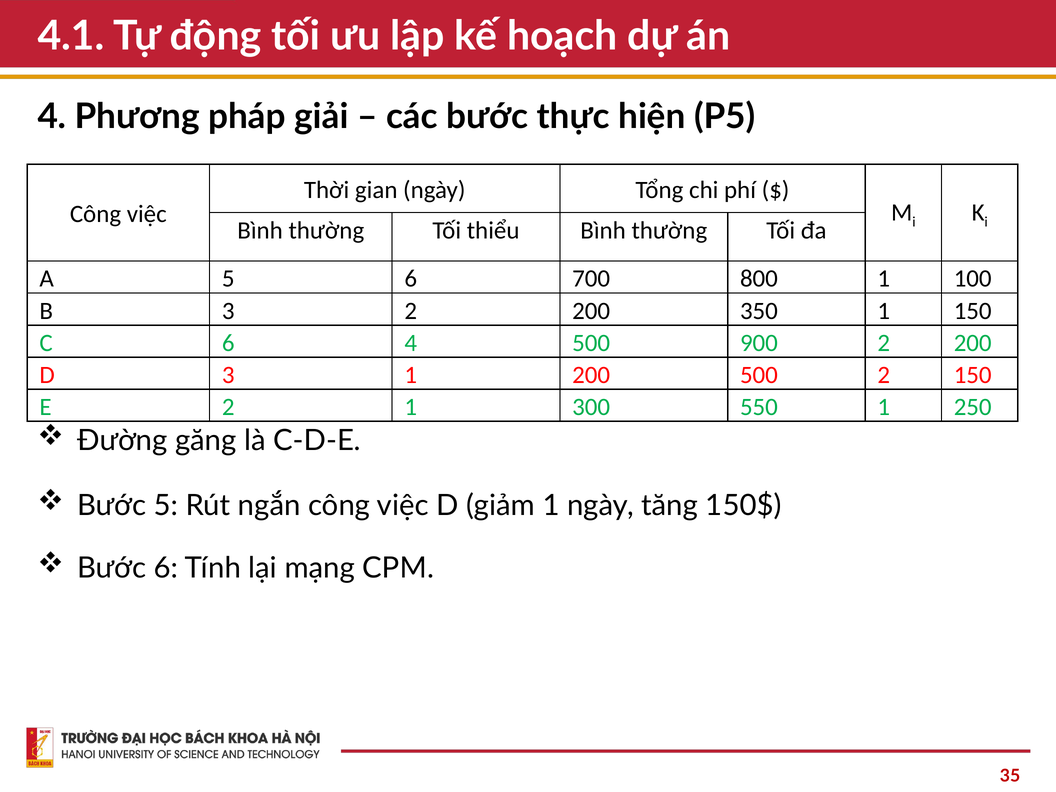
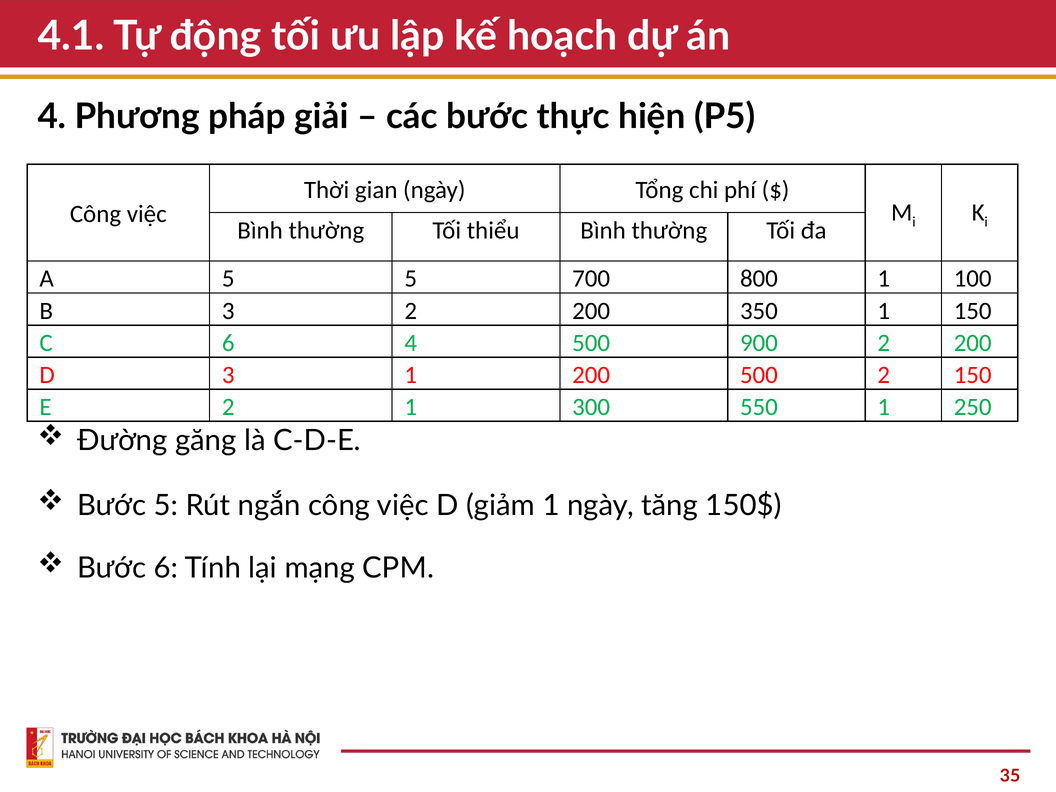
5 6: 6 -> 5
